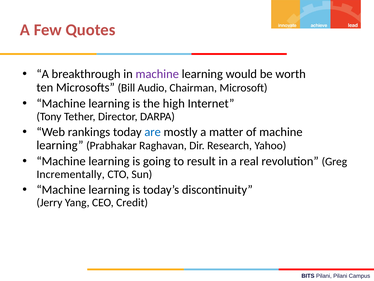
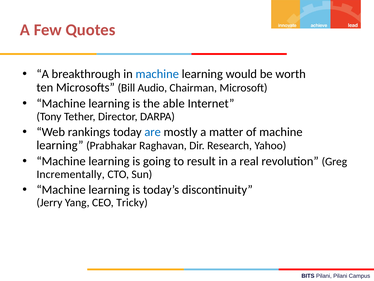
machine at (157, 74) colour: purple -> blue
high: high -> able
Credit: Credit -> Tricky
